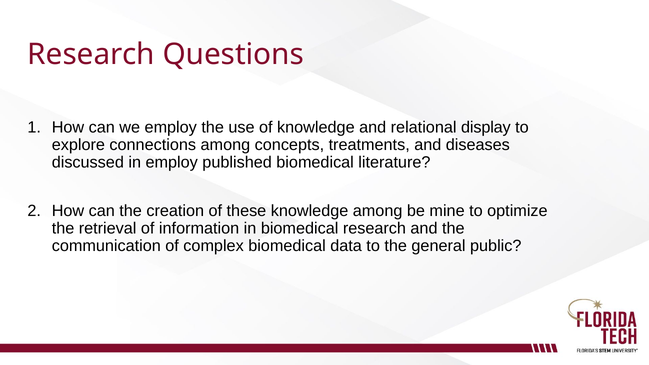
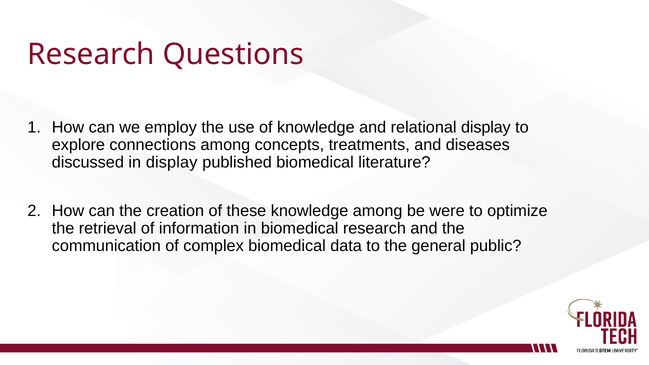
in employ: employ -> display
mine: mine -> were
